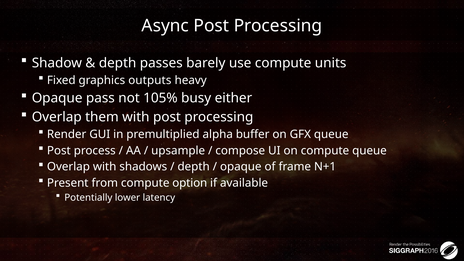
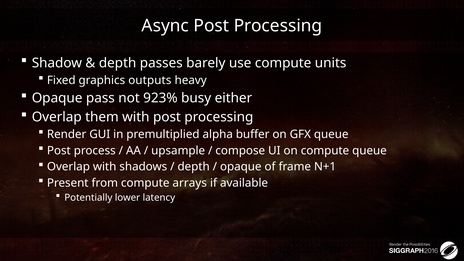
105%: 105% -> 923%
option: option -> arrays
